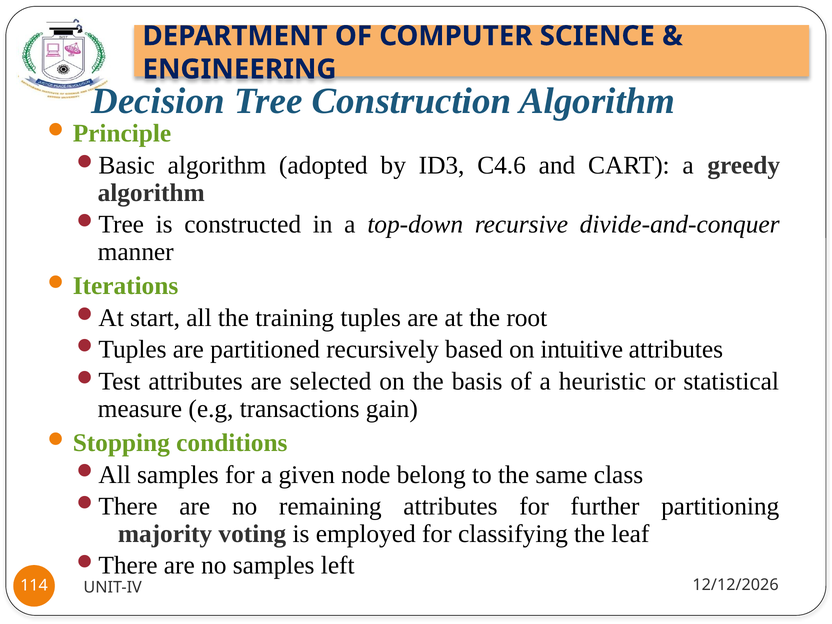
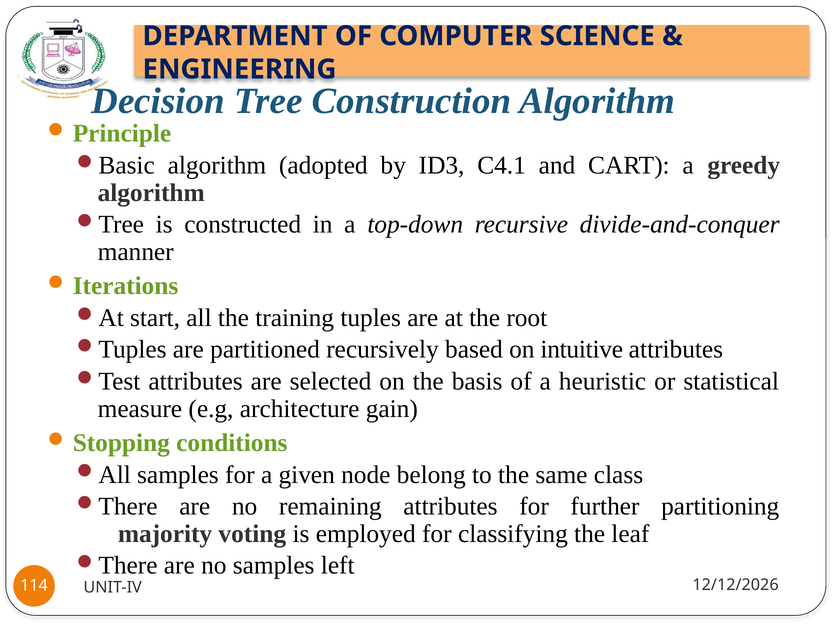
C4.6: C4.6 -> C4.1
transactions: transactions -> architecture
